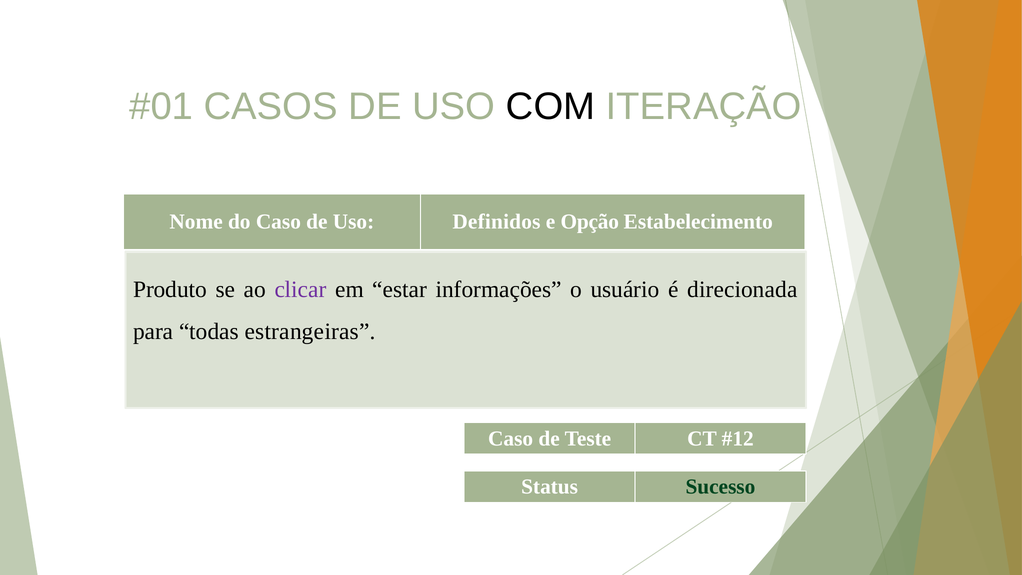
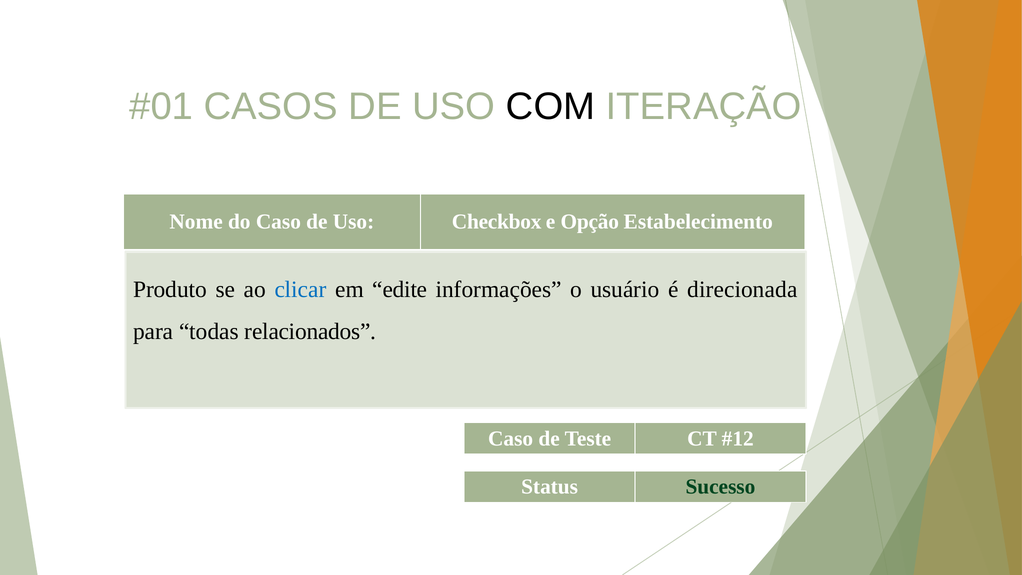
Definidos: Definidos -> Checkbox
clicar colour: purple -> blue
estar: estar -> edite
estrangeiras: estrangeiras -> relacionados
